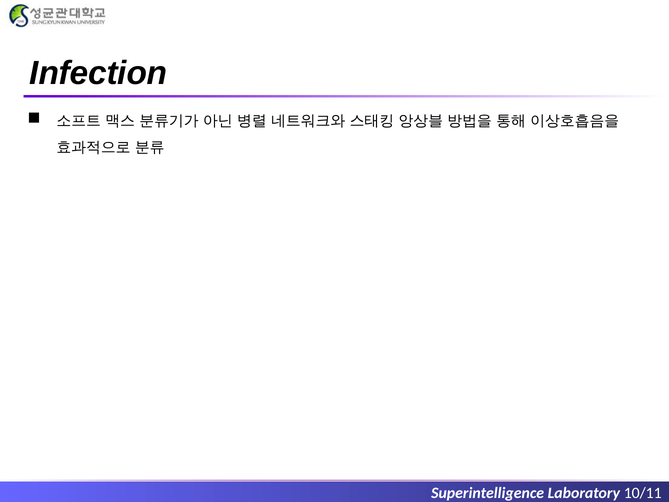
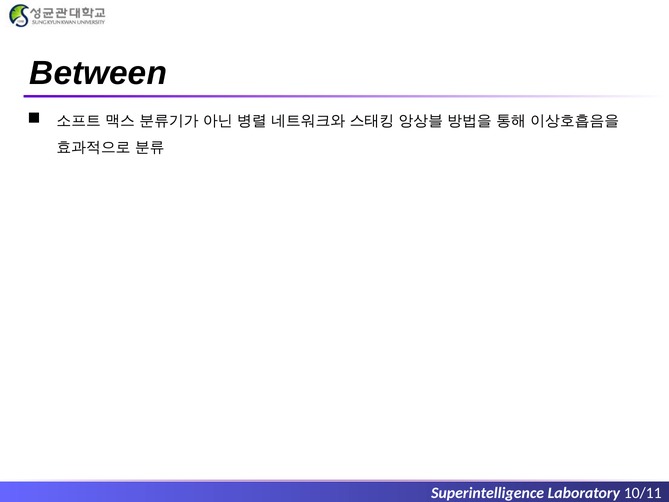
Infection: Infection -> Between
